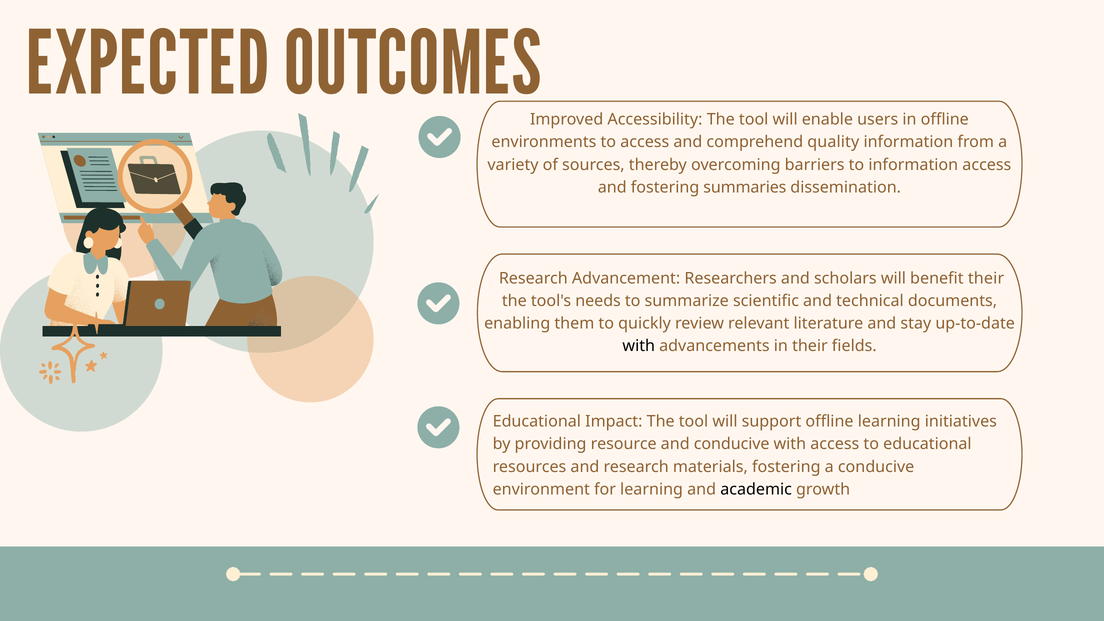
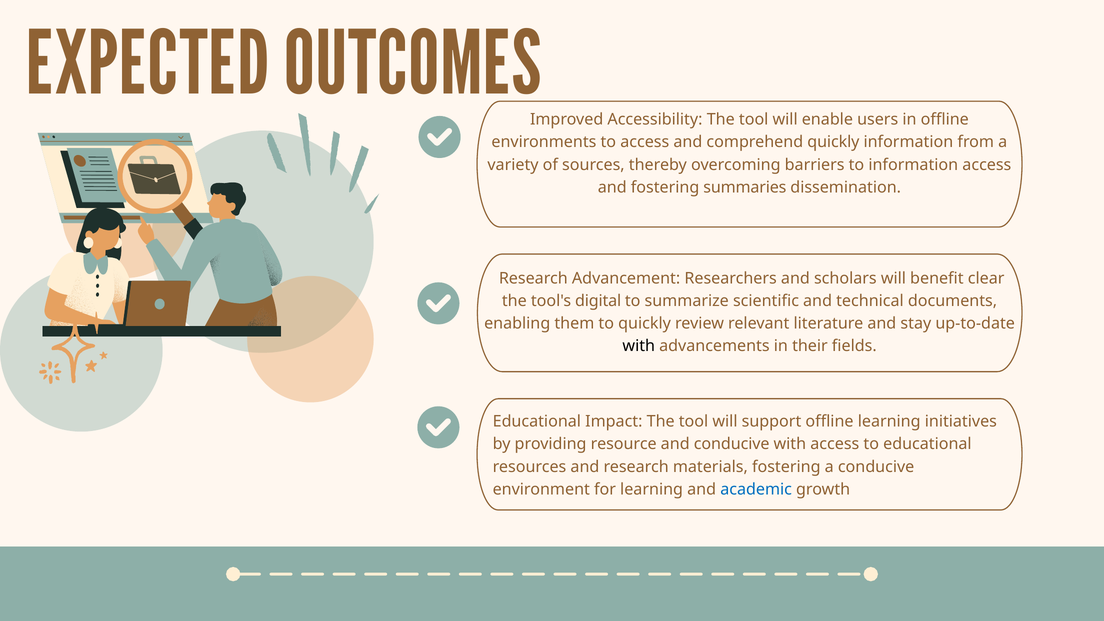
comprehend quality: quality -> quickly
benefit their: their -> clear
needs: needs -> digital
academic colour: black -> blue
